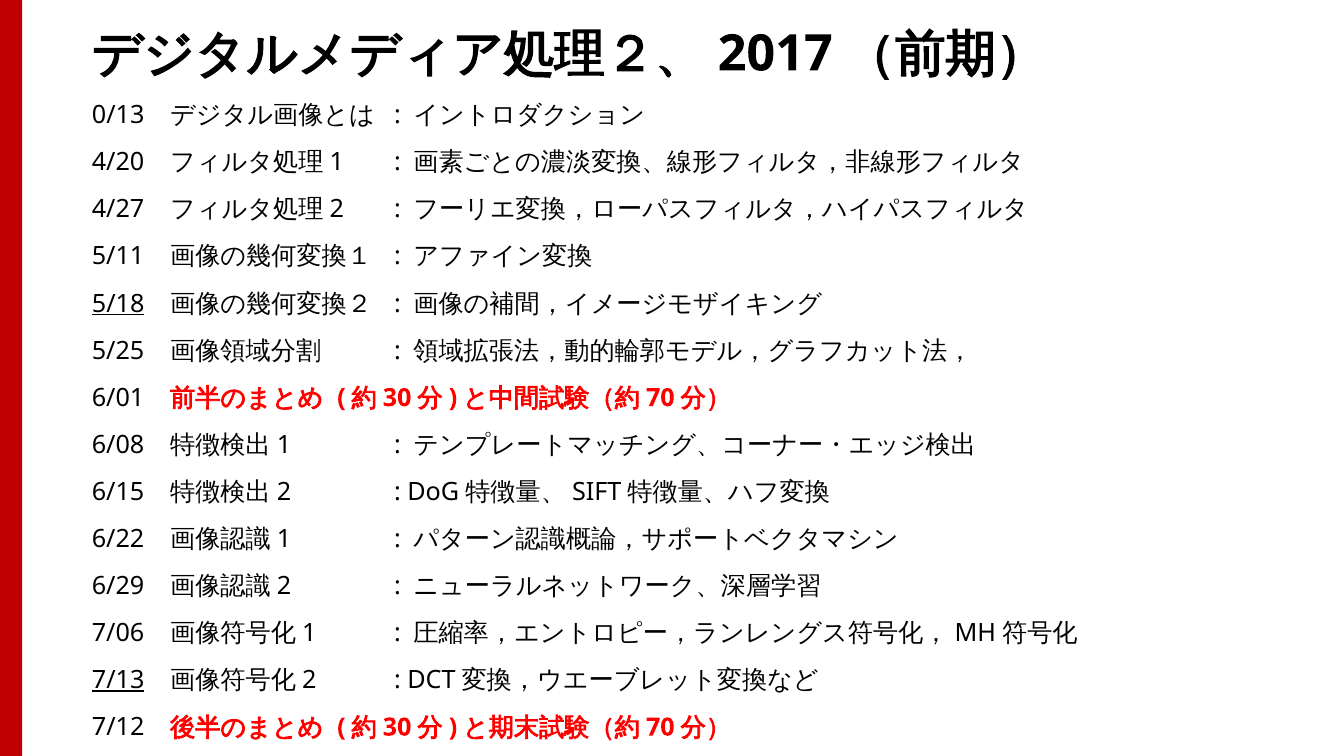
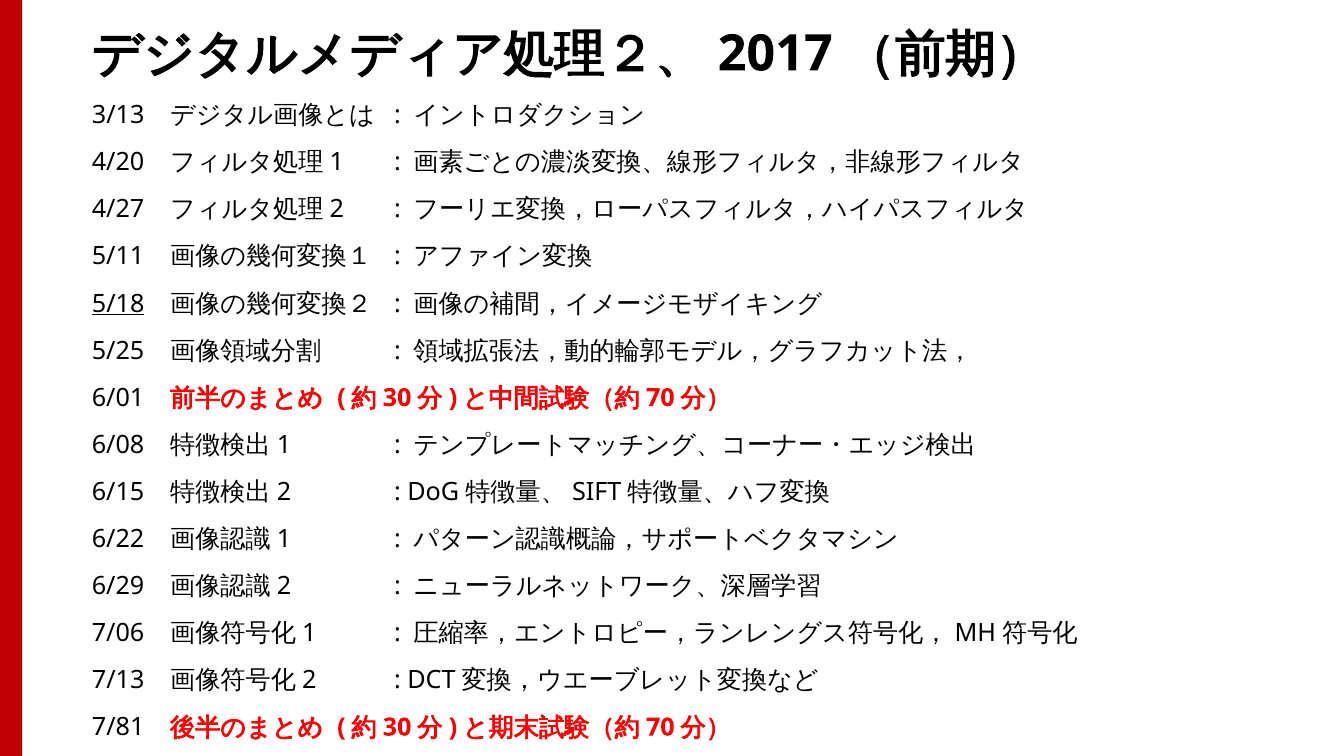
0/13: 0/13 -> 3/13
7/13 underline: present -> none
7/12: 7/12 -> 7/81
